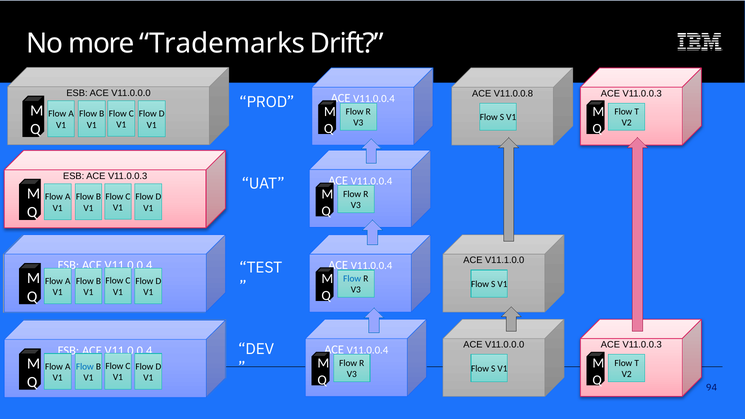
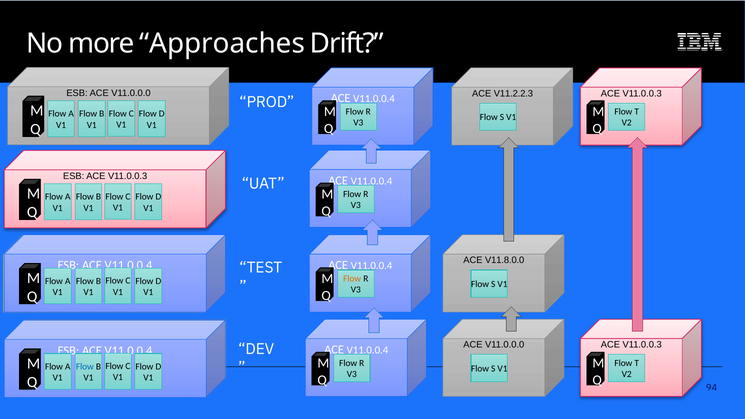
Trademarks: Trademarks -> Approaches
V11.0.0.8: V11.0.0.8 -> V11.2.2.3
V11.1.0.0: V11.1.0.0 -> V11.8.0.0
Flow at (352, 279) colour: blue -> orange
